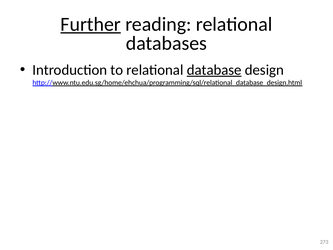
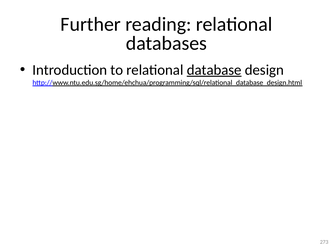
Further underline: present -> none
